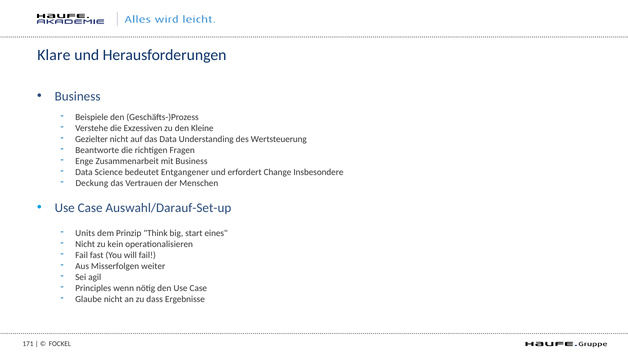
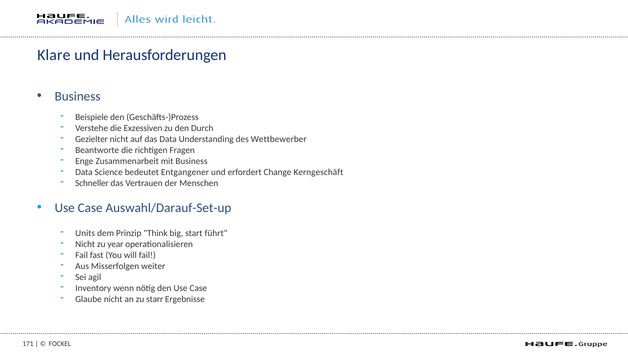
Kleine: Kleine -> Durch
Wertsteuerung: Wertsteuerung -> Wettbewerber
Insbesondere: Insbesondere -> Kerngeschäft
Deckung: Deckung -> Schneller
eines: eines -> führt
kein: kein -> year
Principles: Principles -> Inventory
dass: dass -> starr
